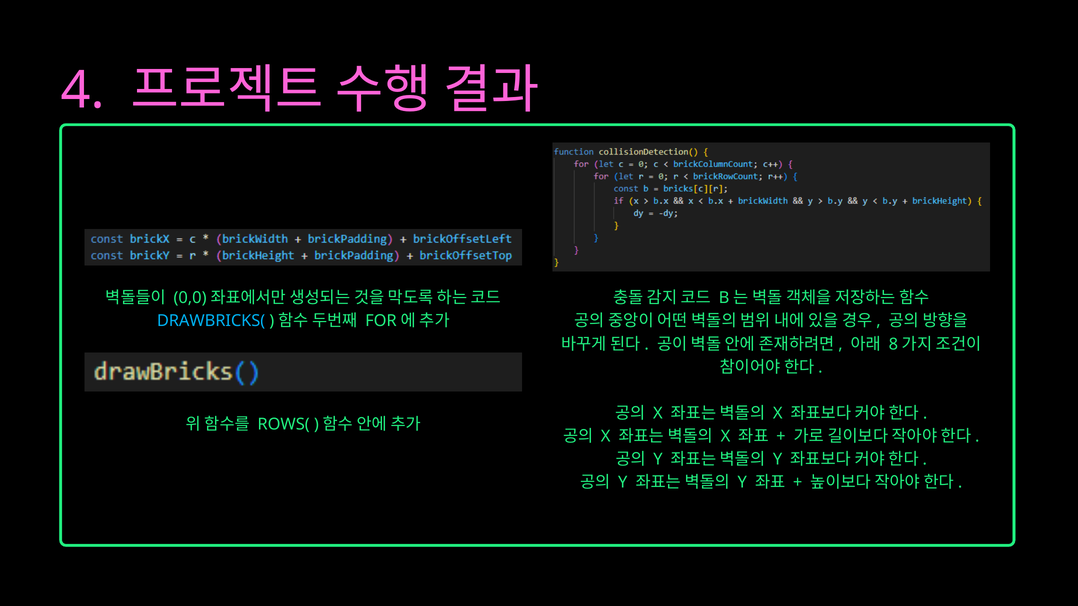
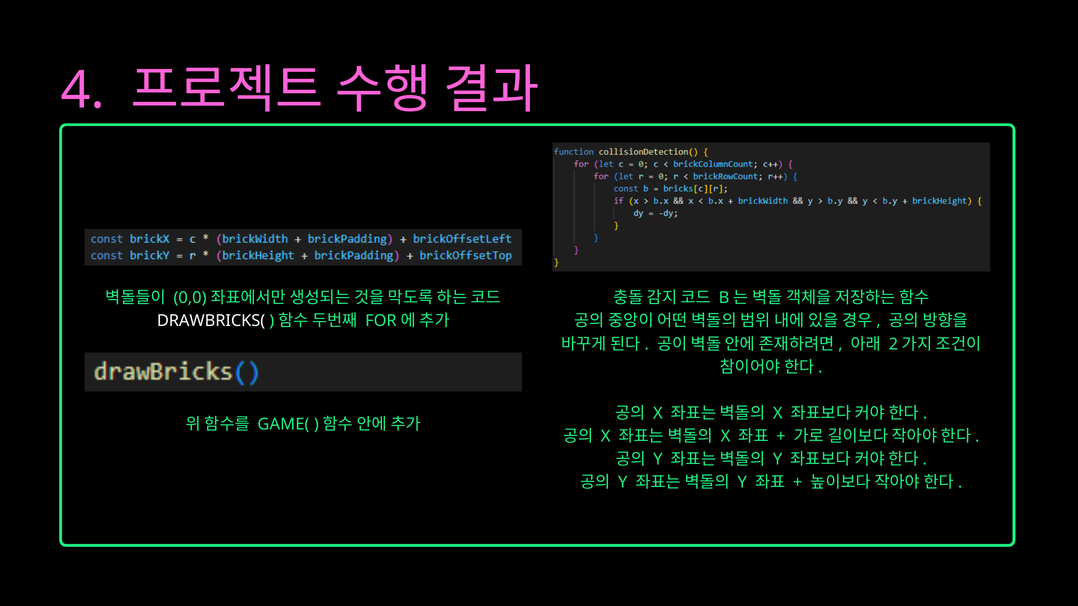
DRAWBRICKS( colour: light blue -> white
8: 8 -> 2
ROWS(: ROWS( -> GAME(
